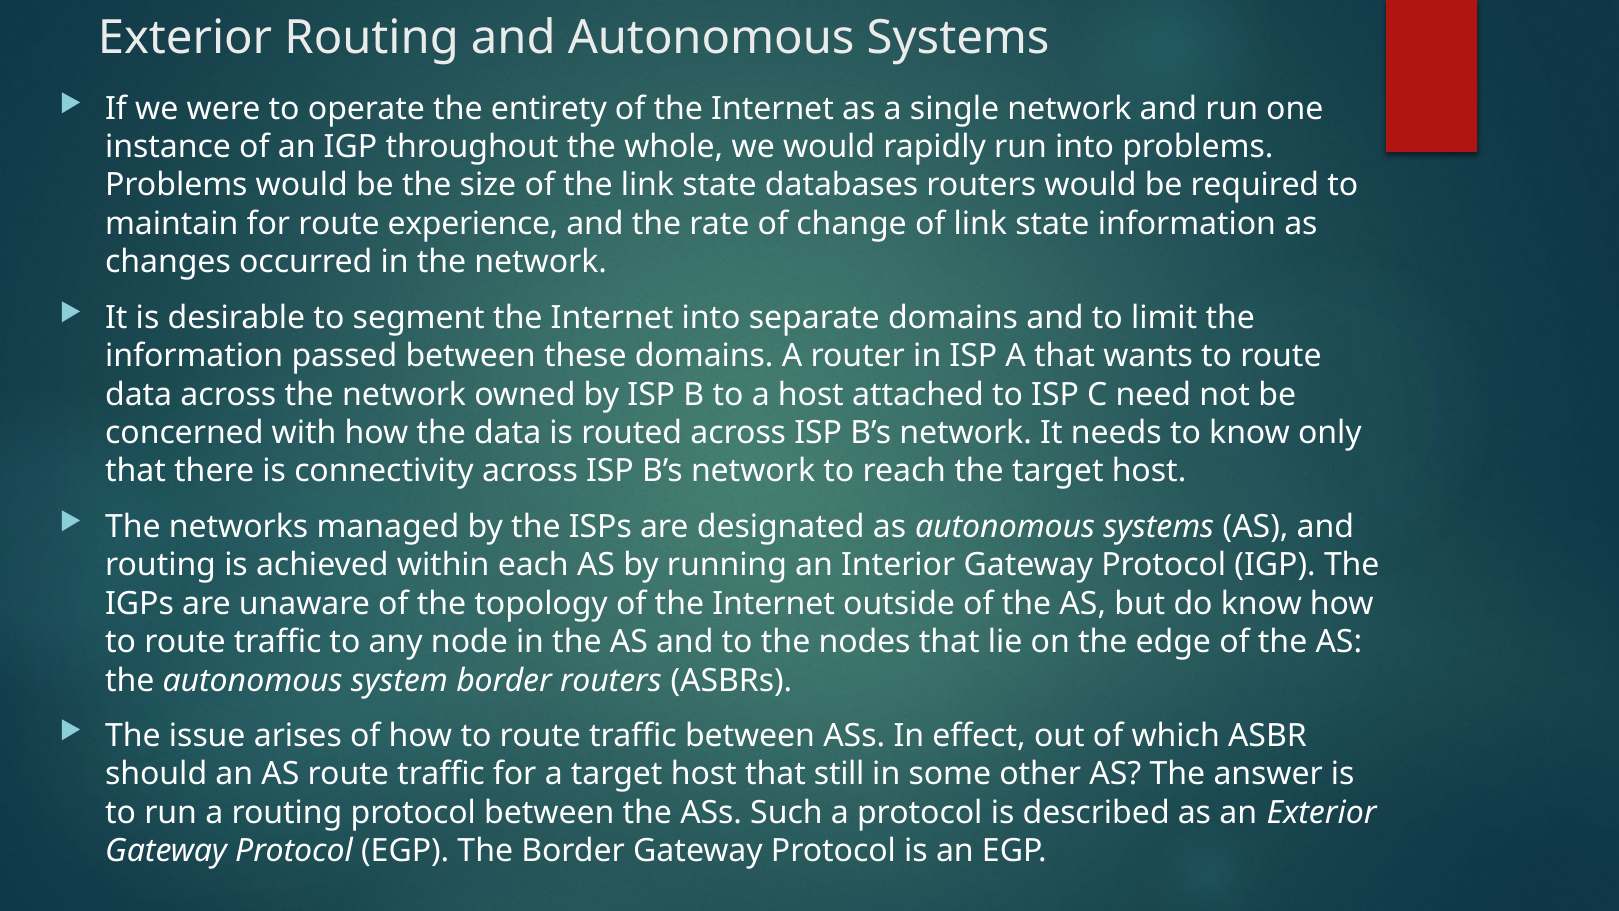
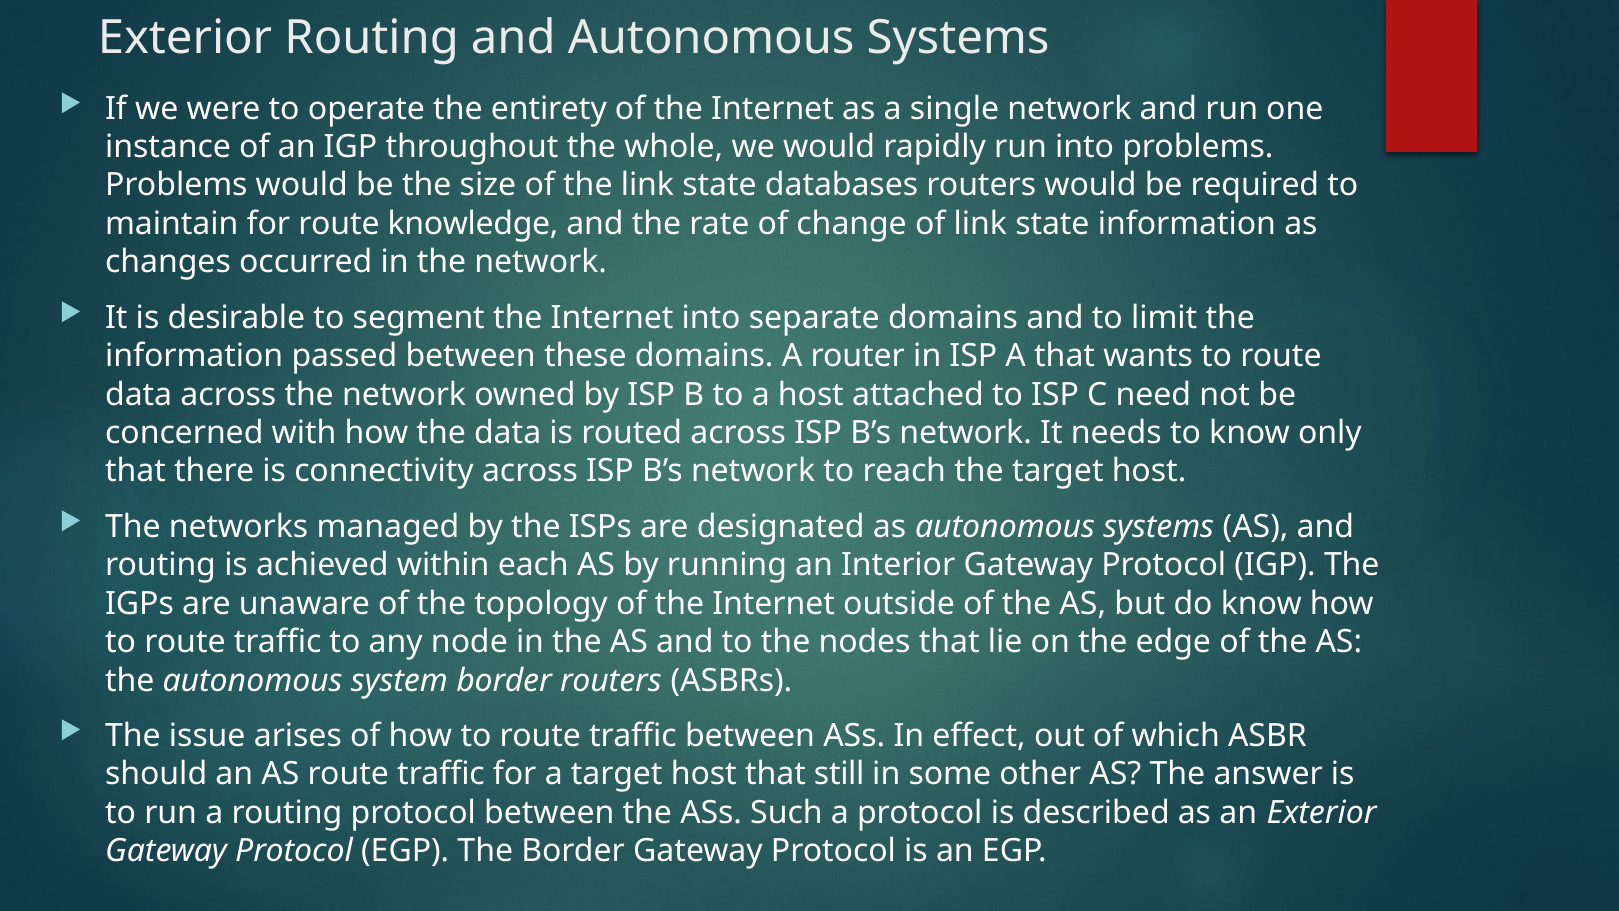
experience: experience -> knowledge
